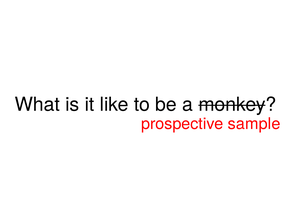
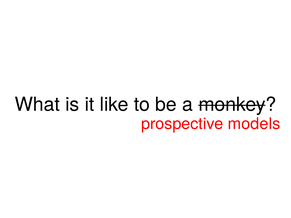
sample: sample -> models
